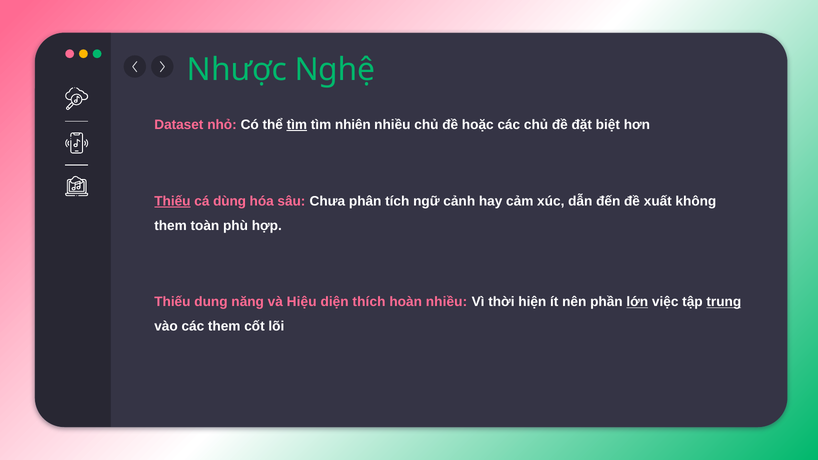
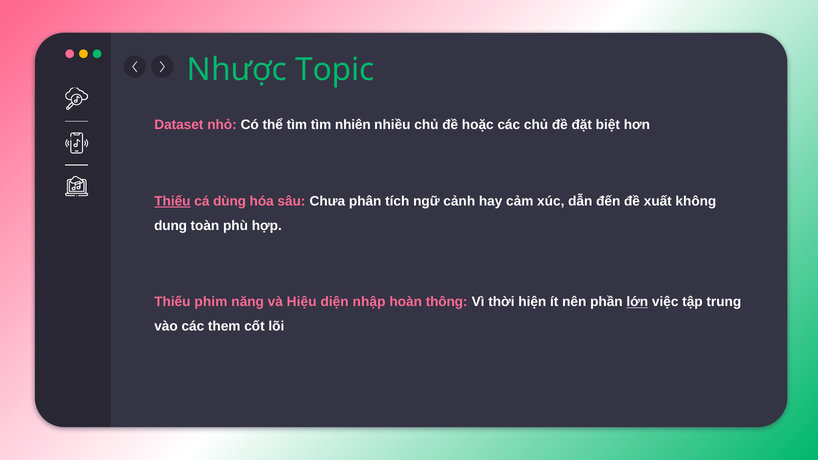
Nghệ: Nghệ -> Topic
tìm at (297, 125) underline: present -> none
them at (171, 226): them -> dung
dung: dung -> phim
thích: thích -> nhập
hoàn nhiều: nhiều -> thông
trung underline: present -> none
